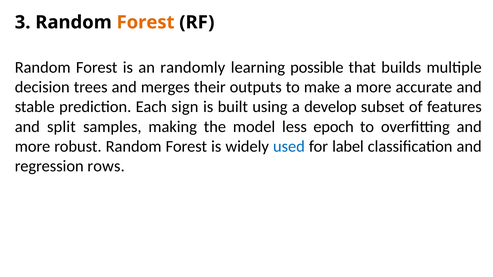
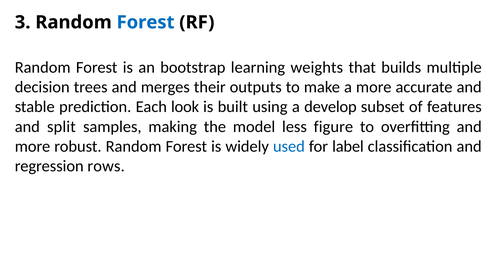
Forest at (146, 22) colour: orange -> blue
randomly: randomly -> bootstrap
possible: possible -> weights
sign: sign -> look
epoch: epoch -> figure
